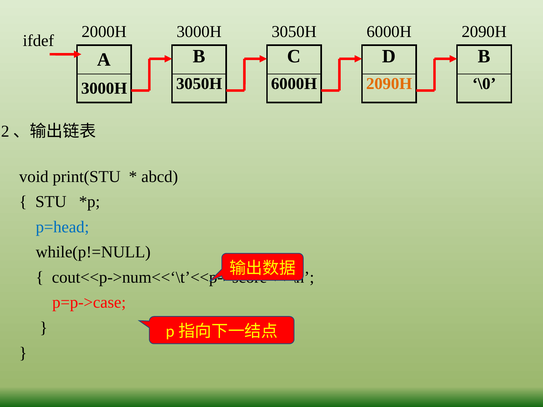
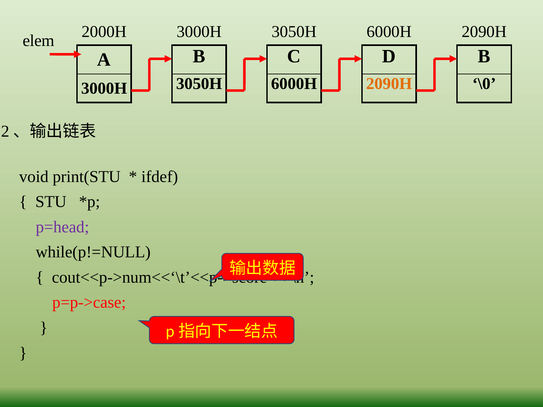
ifdef: ifdef -> elem
abcd: abcd -> ifdef
p=head colour: blue -> purple
